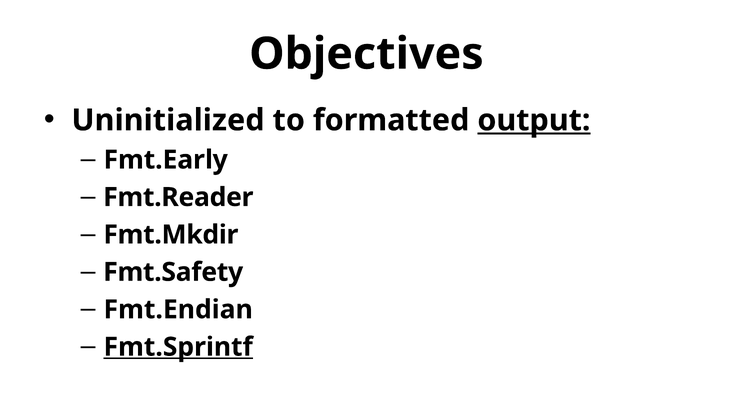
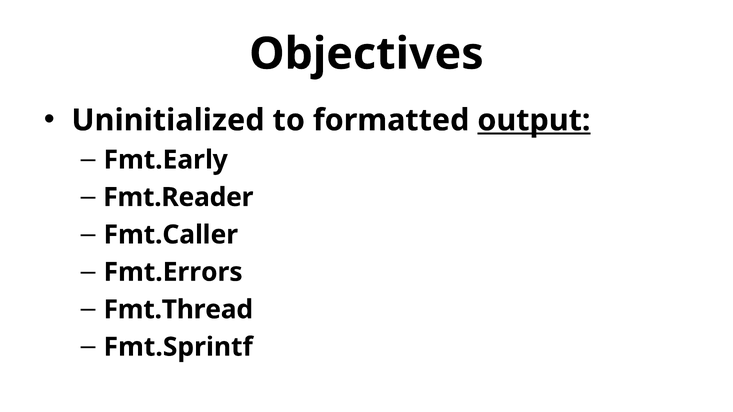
Fmt.Mkdir: Fmt.Mkdir -> Fmt.Caller
Fmt.Safety: Fmt.Safety -> Fmt.Errors
Fmt.Endian: Fmt.Endian -> Fmt.Thread
Fmt.Sprintf underline: present -> none
